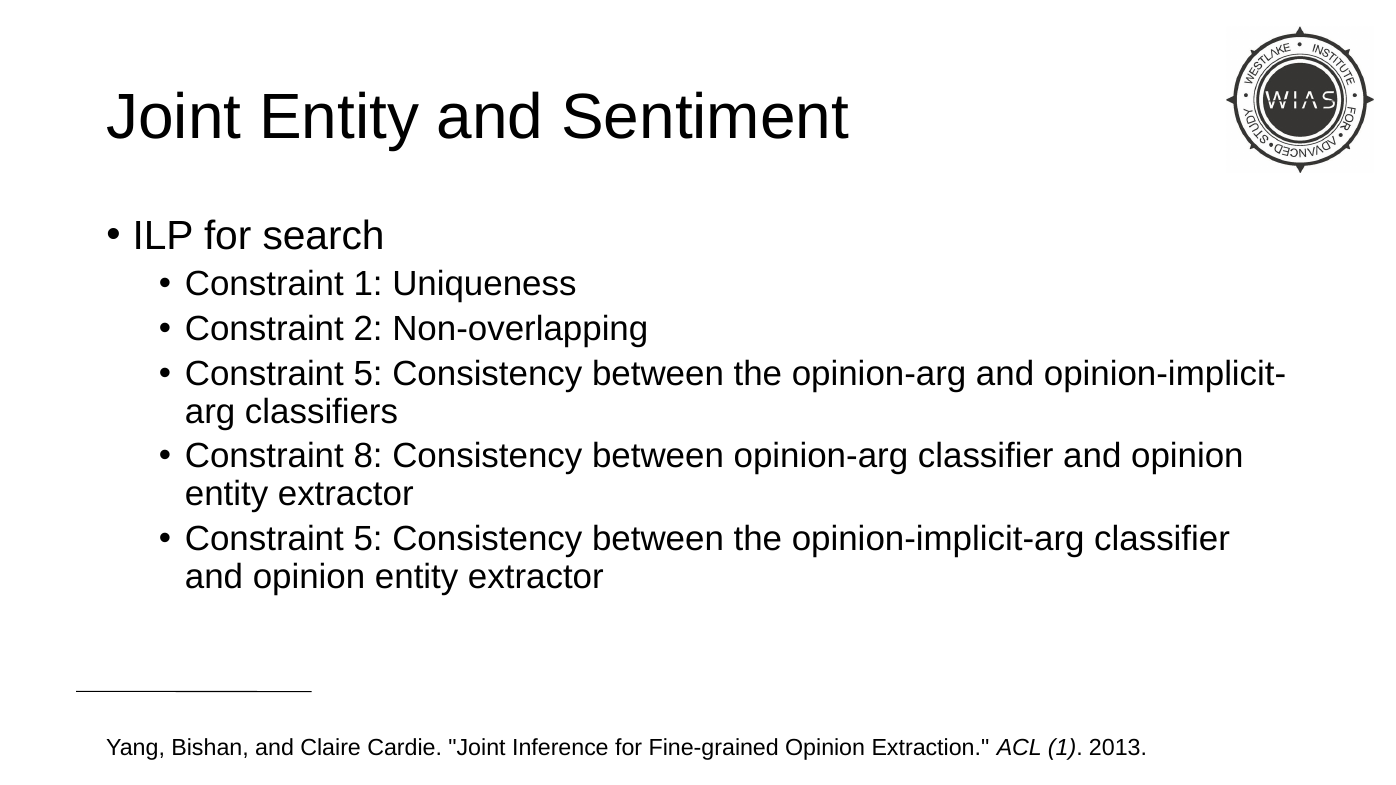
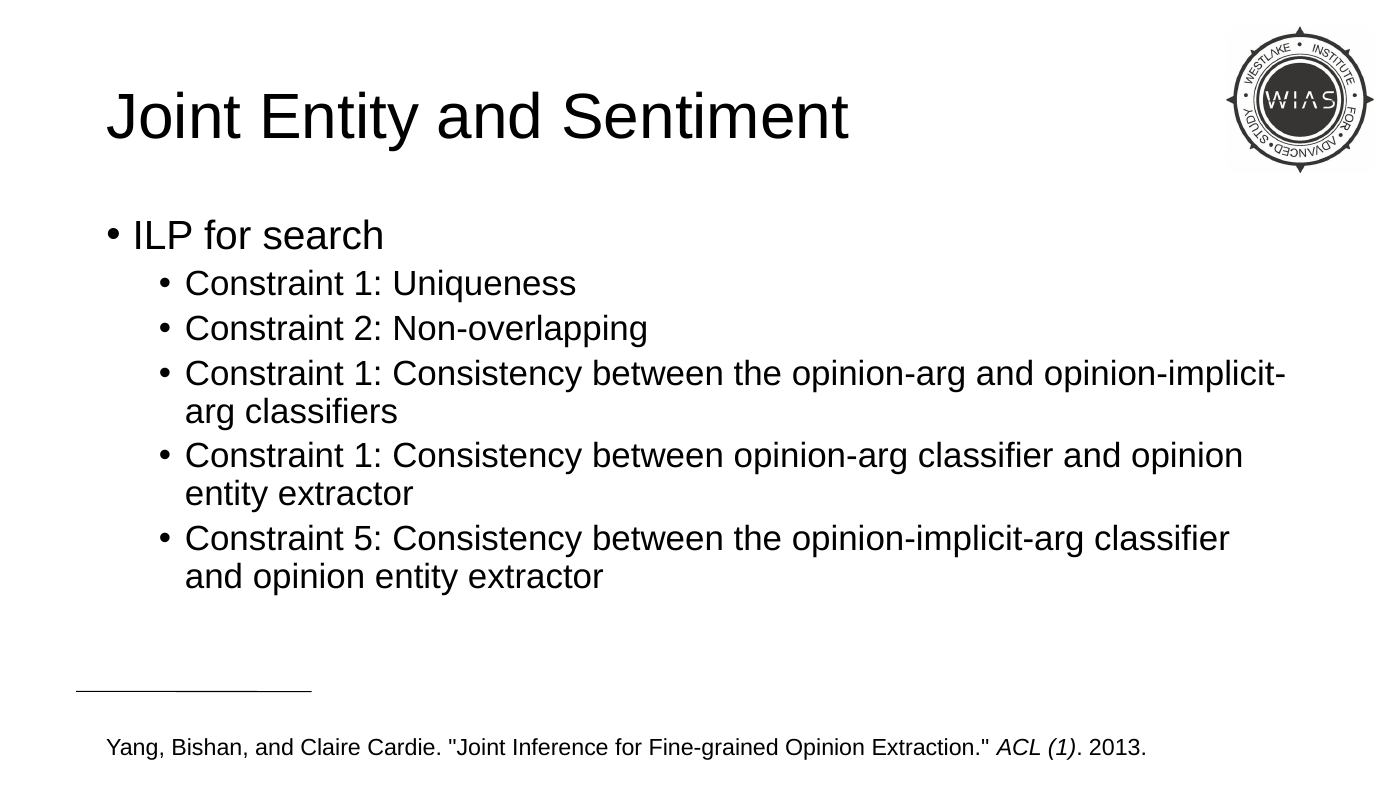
5 at (368, 374): 5 -> 1
8 at (368, 457): 8 -> 1
